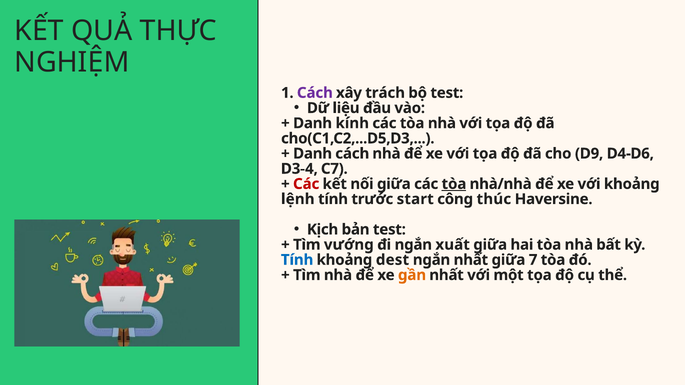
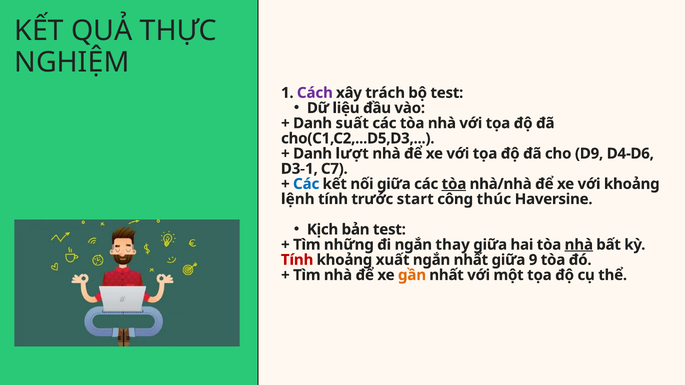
kính: kính -> suất
Danh cách: cách -> lượt
D3-4: D3-4 -> D3-1
Các at (306, 184) colour: red -> blue
vướng: vướng -> những
xuất: xuất -> thay
nhà at (579, 245) underline: none -> present
Tính at (297, 260) colour: blue -> red
dest: dest -> xuất
7: 7 -> 9
